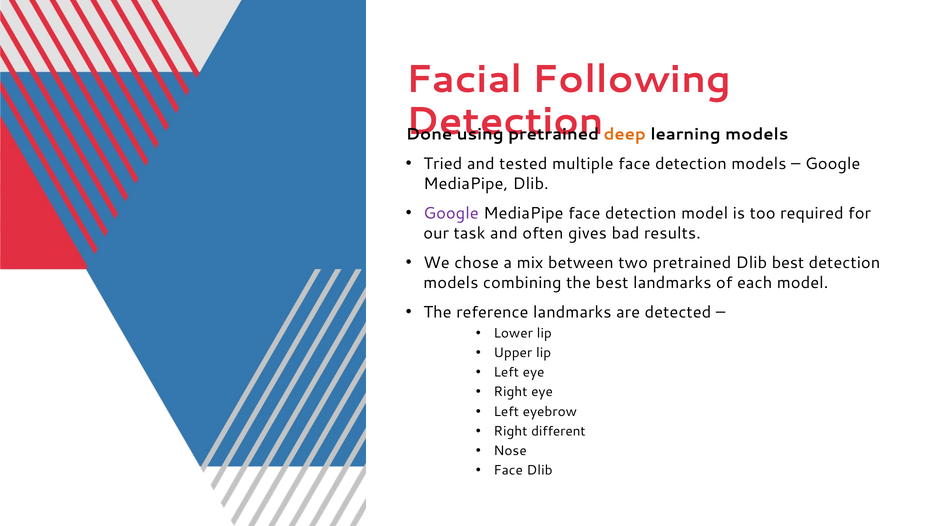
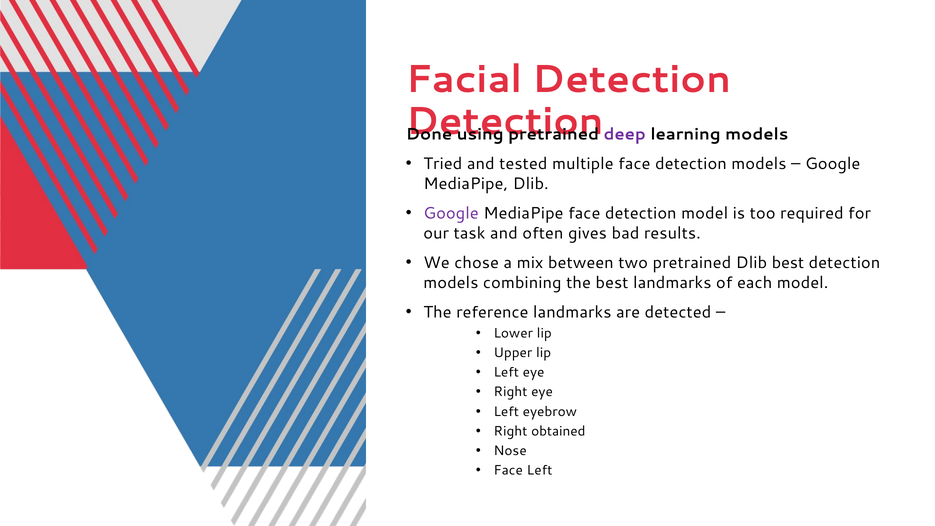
Facial Following: Following -> Detection
deep colour: orange -> purple
different: different -> obtained
Face Dlib: Dlib -> Left
